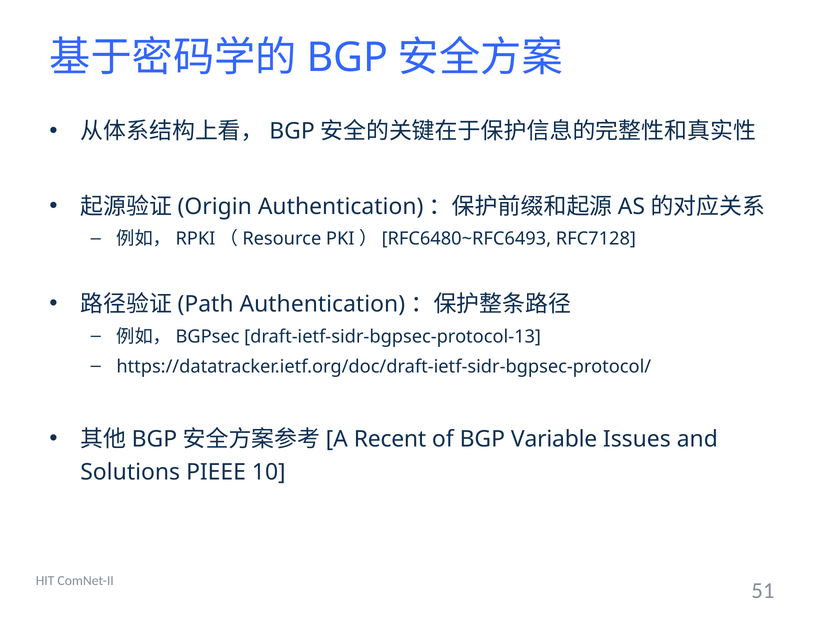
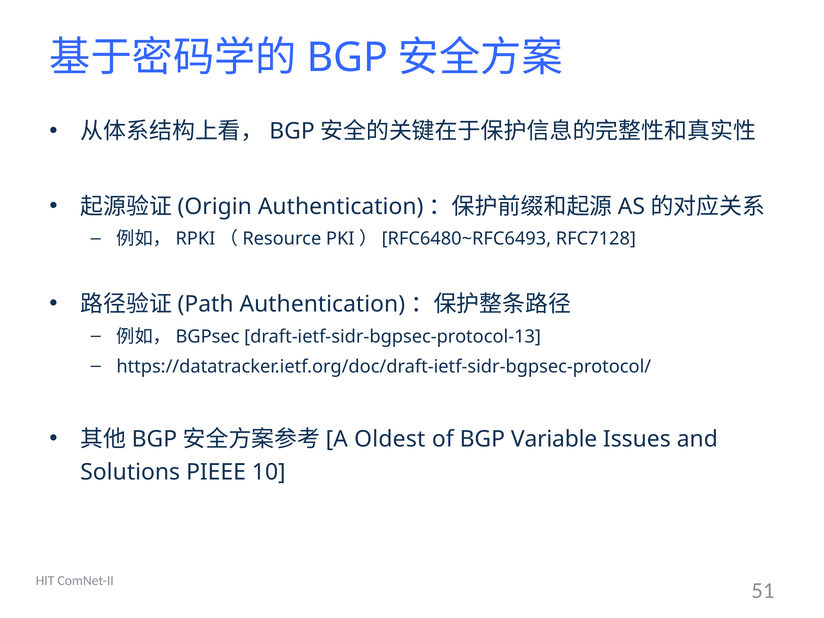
Recent: Recent -> Oldest
